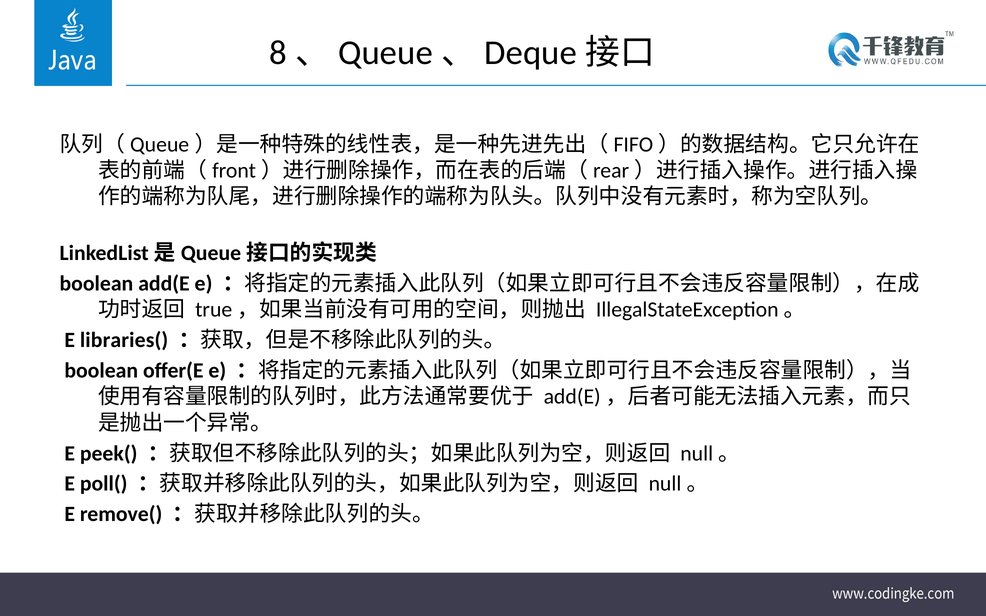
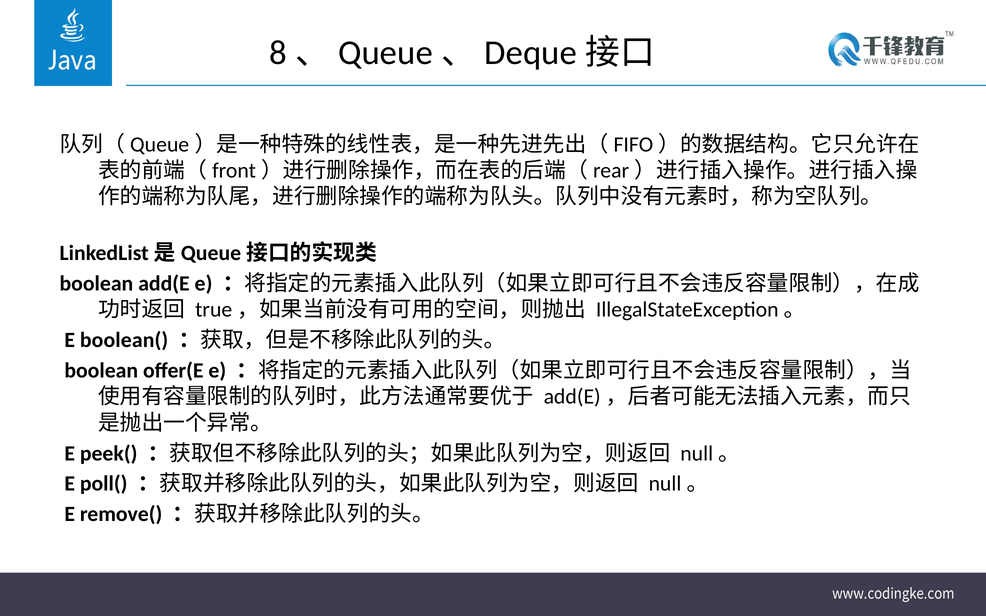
libraries(: libraries( -> boolean(
